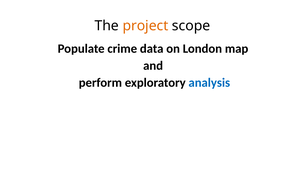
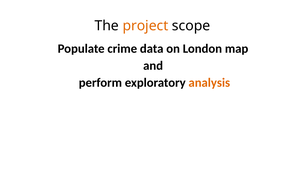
analysis colour: blue -> orange
